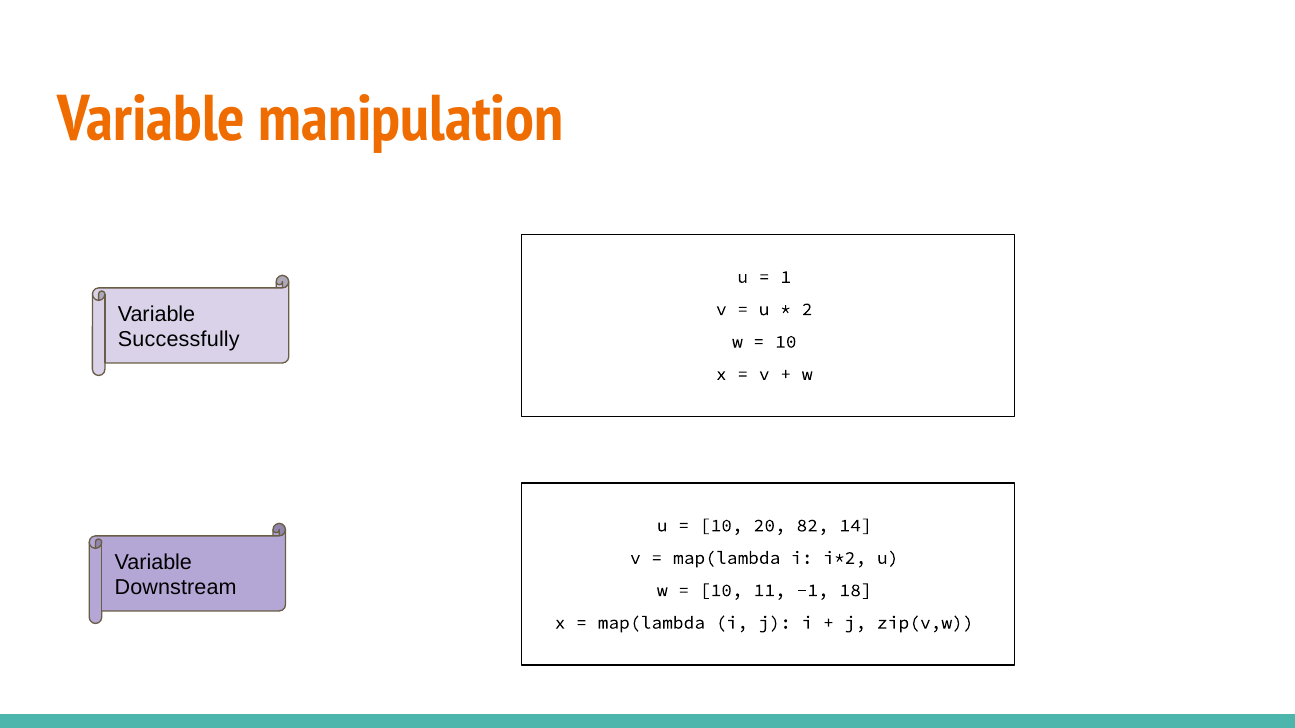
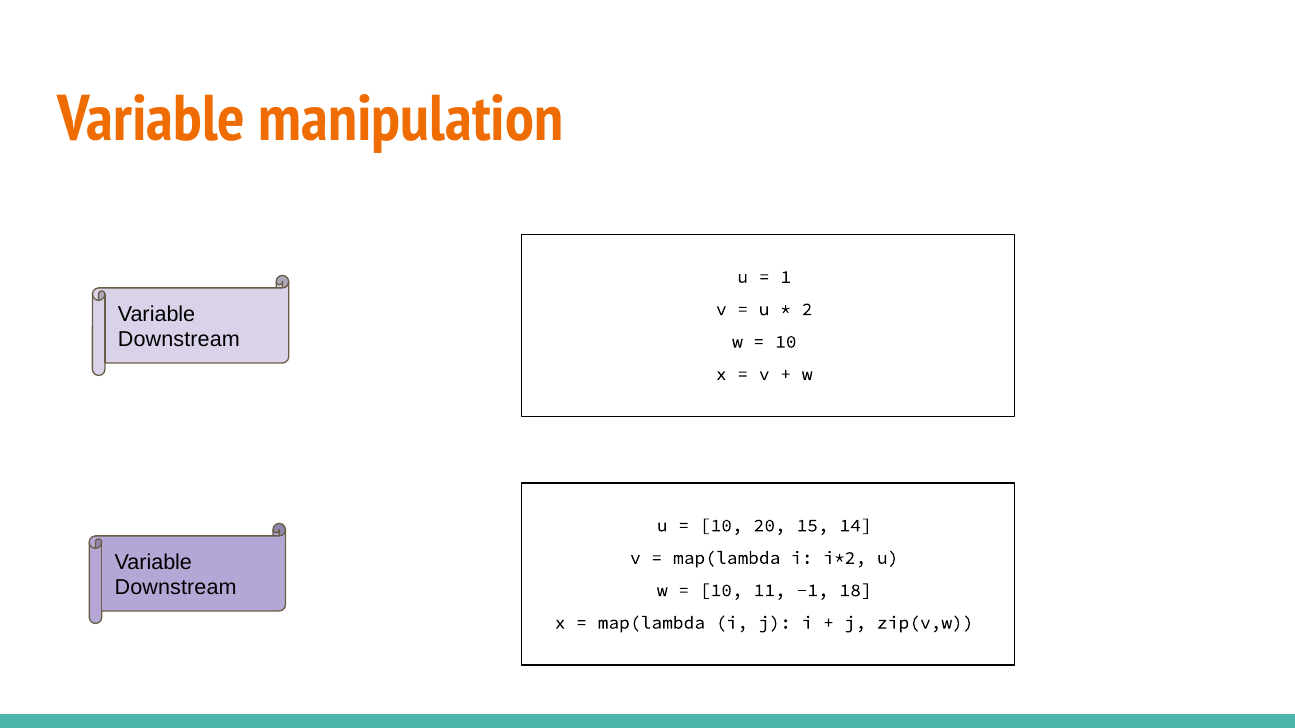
Successfully at (179, 340): Successfully -> Downstream
82: 82 -> 15
